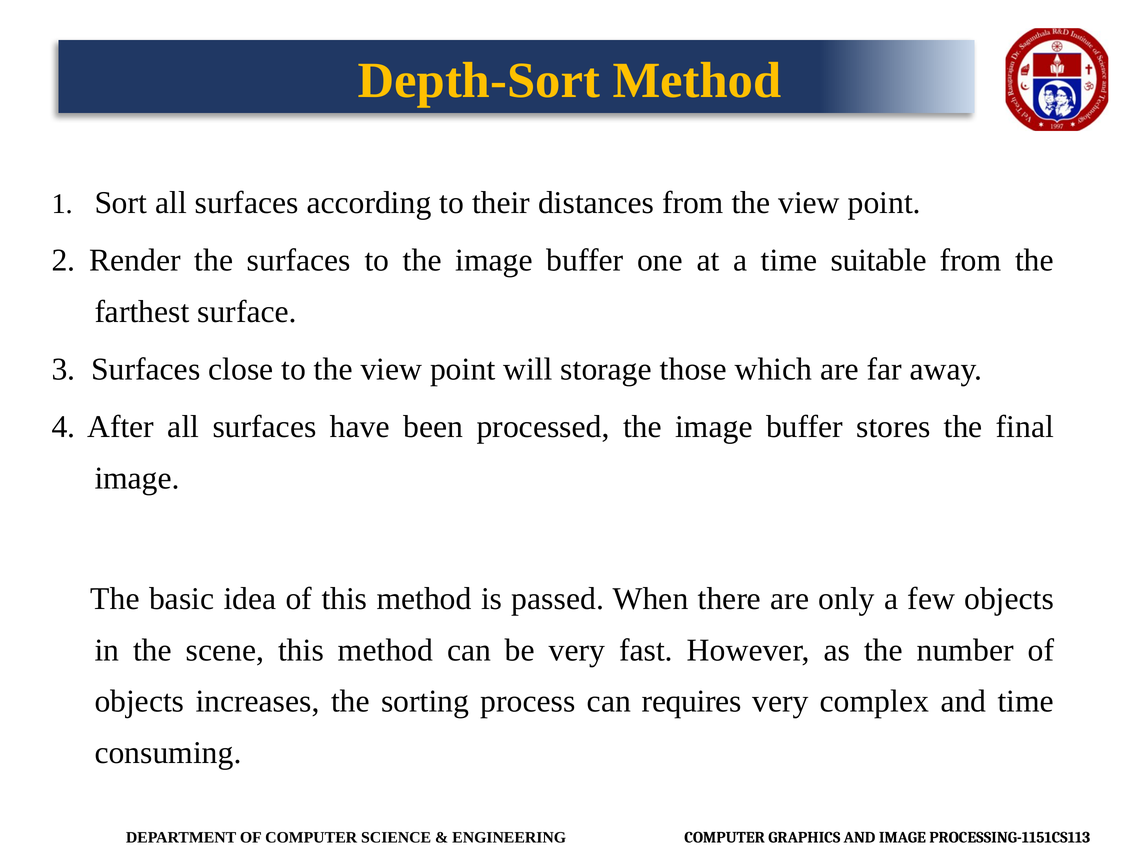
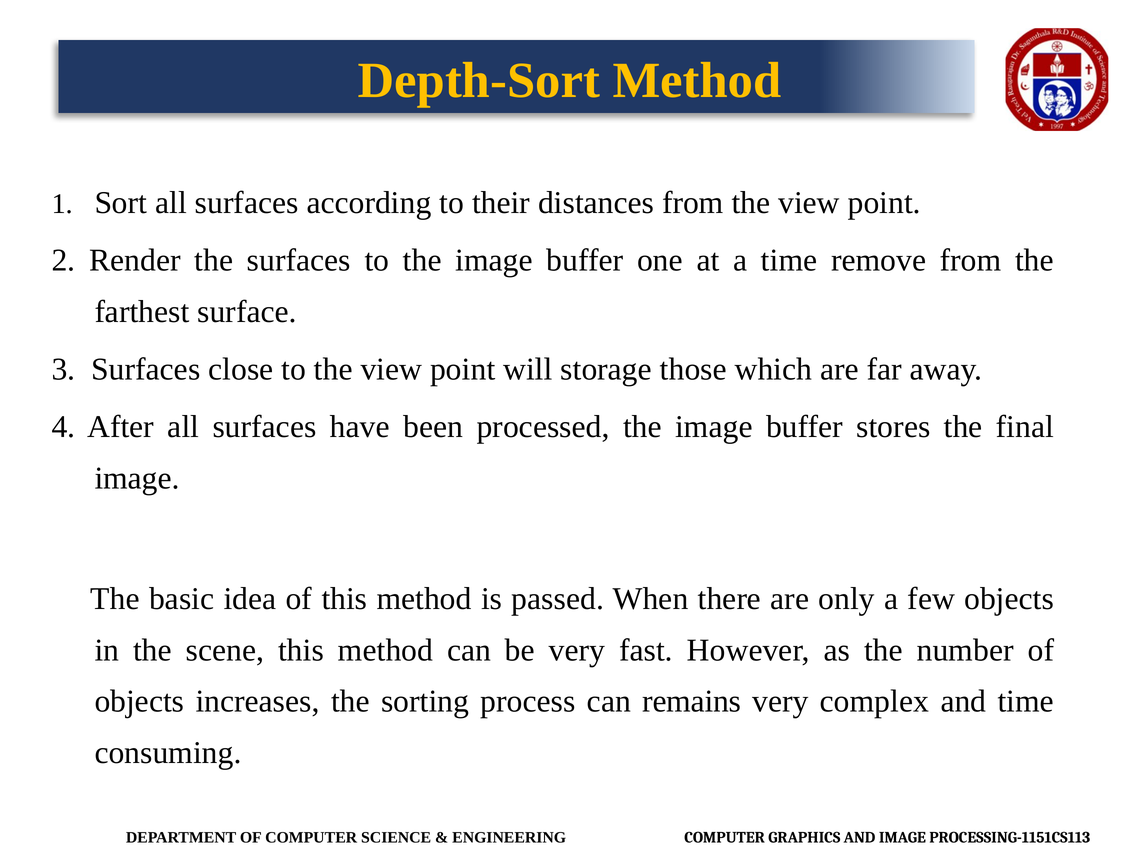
suitable: suitable -> remove
requires: requires -> remains
